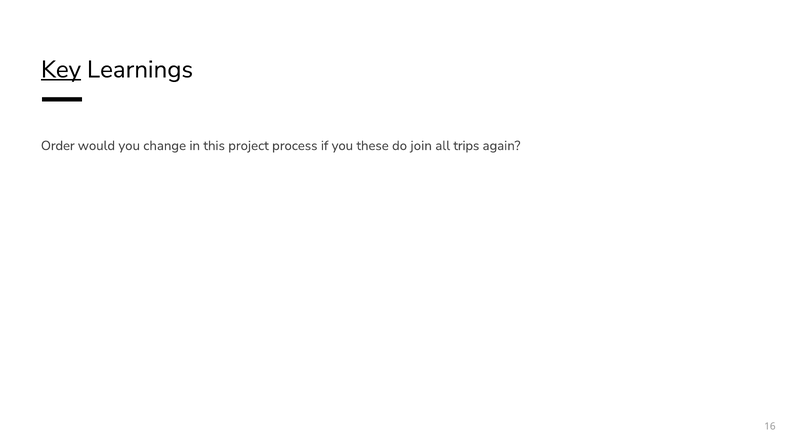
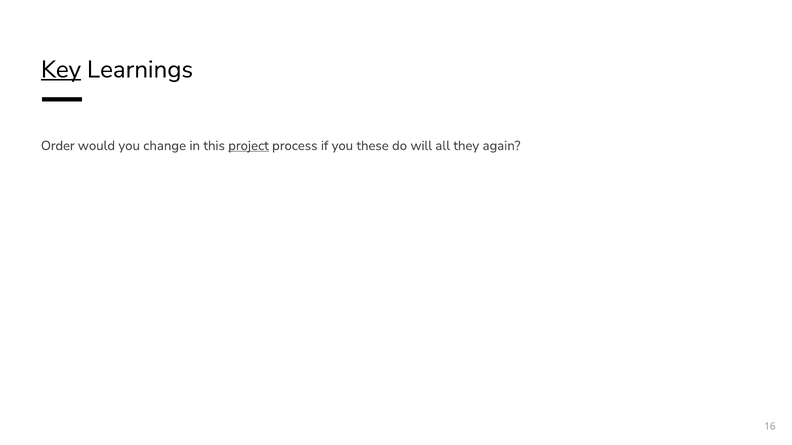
project underline: none -> present
join: join -> will
trips: trips -> they
